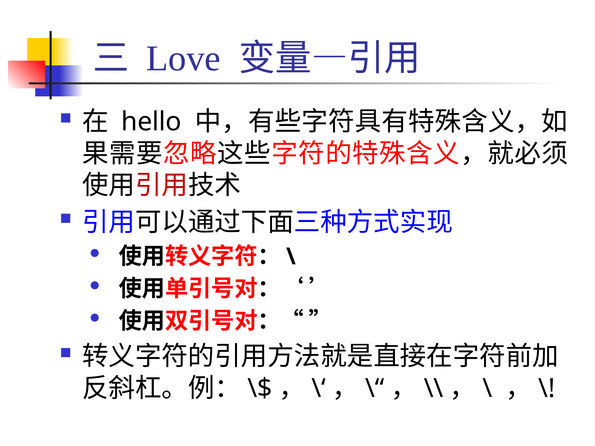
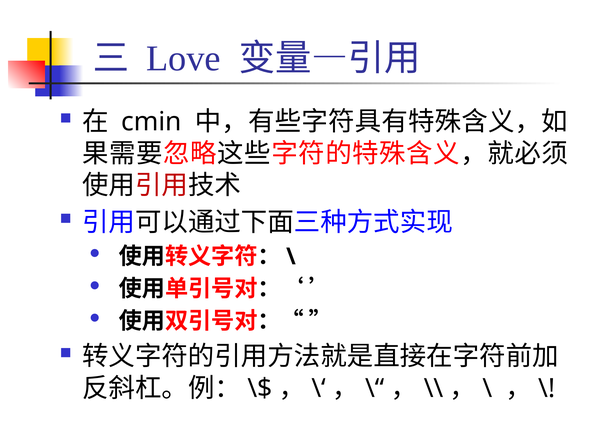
hello: hello -> cmin
